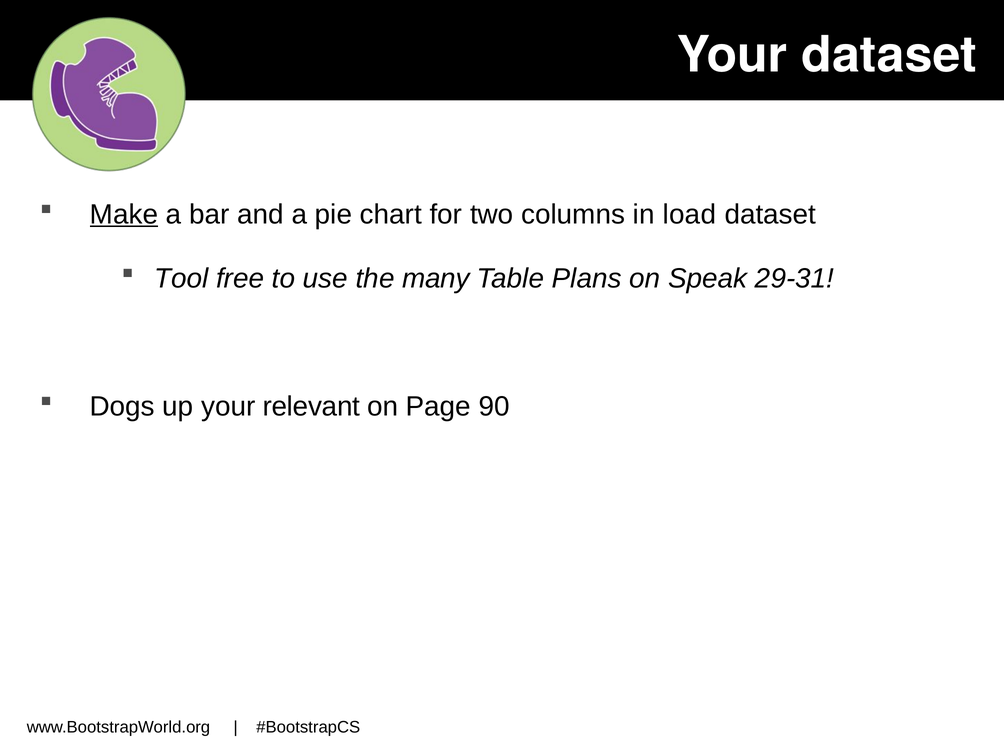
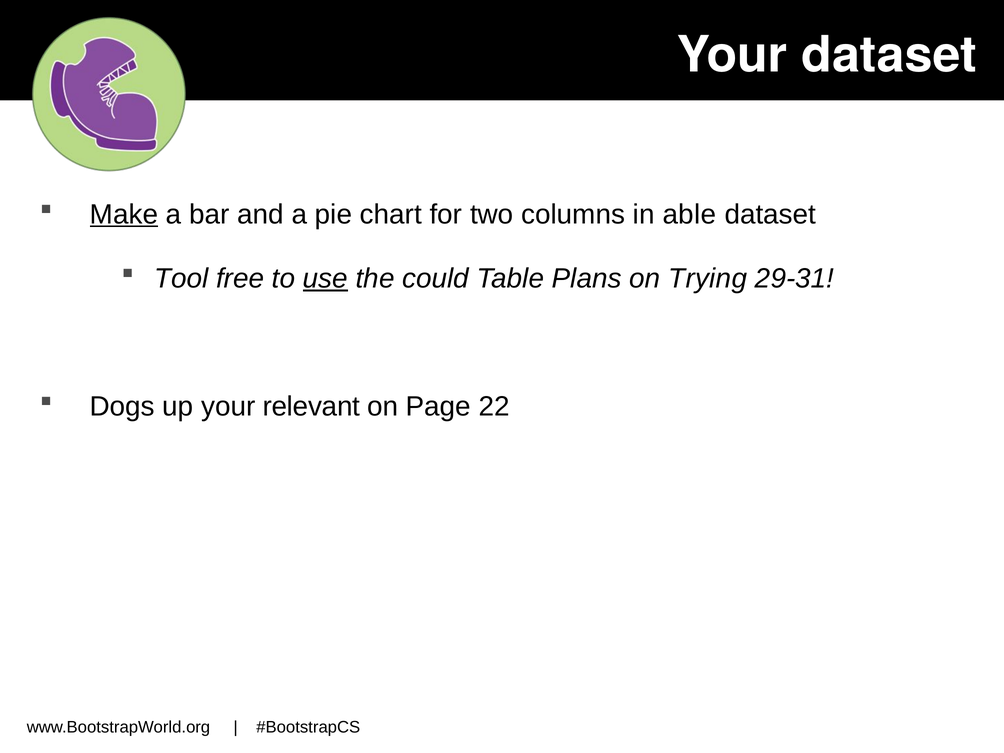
load: load -> able
use underline: none -> present
many: many -> could
Speak: Speak -> Trying
90: 90 -> 22
